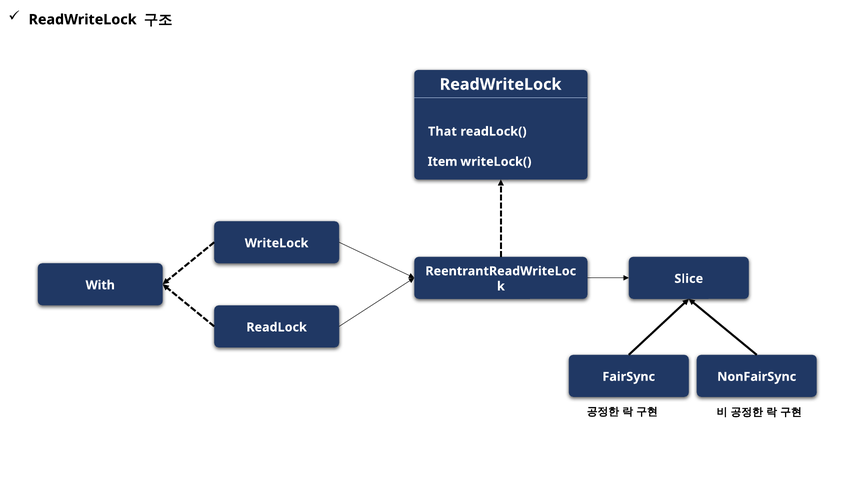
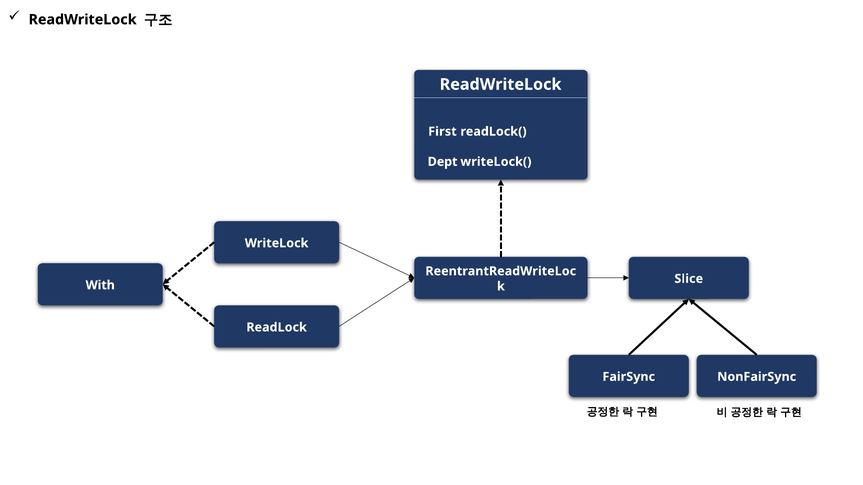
That: That -> First
Item: Item -> Dept
